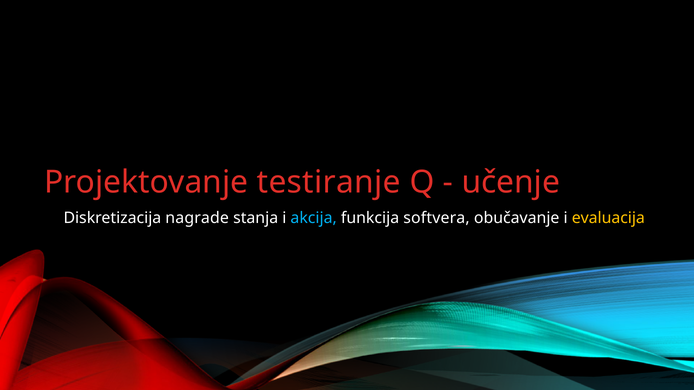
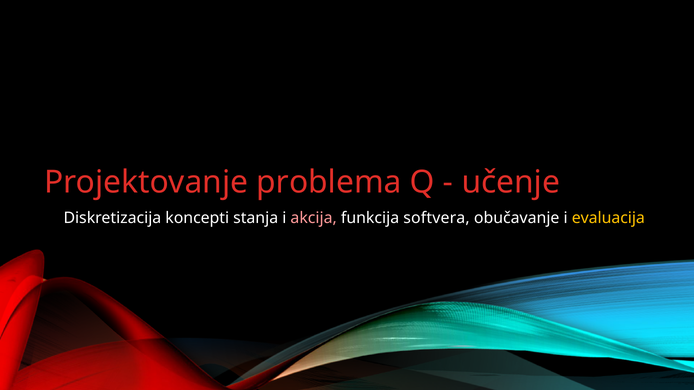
testiranje: testiranje -> problema
nagrade: nagrade -> koncepti
akcija colour: light blue -> pink
